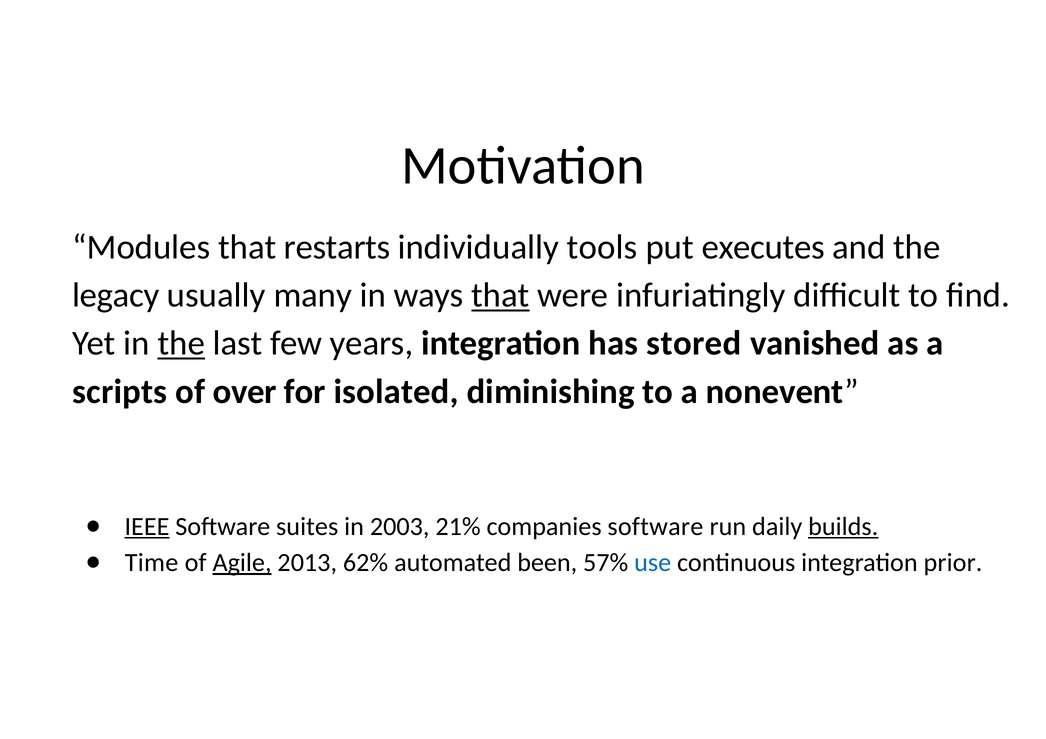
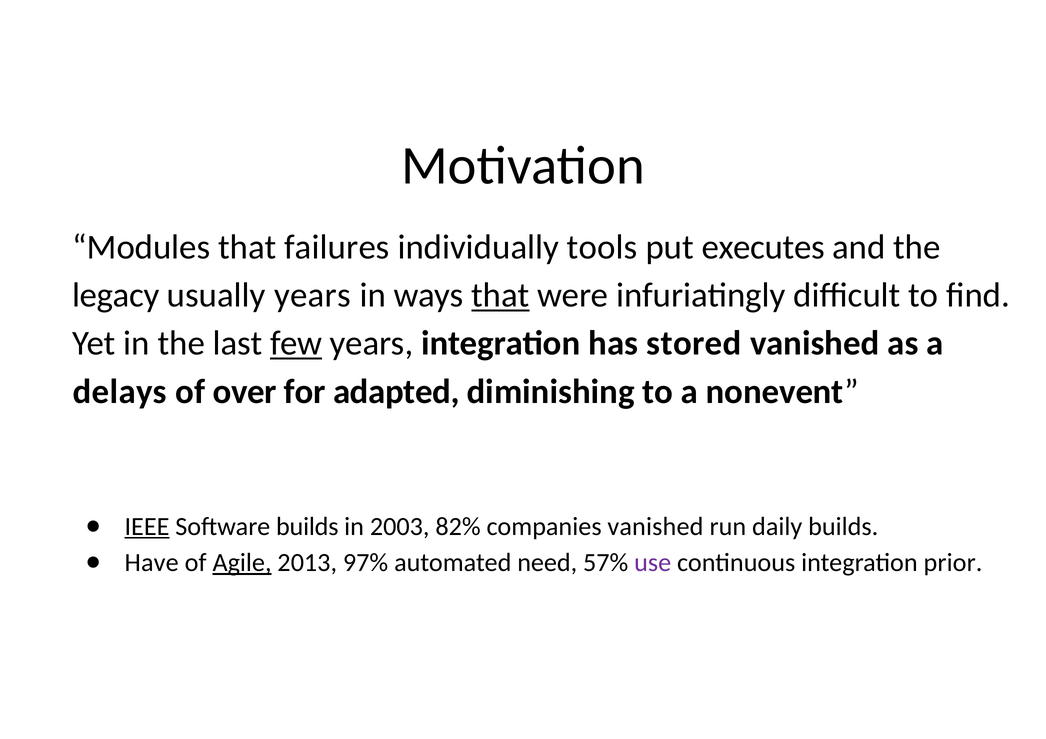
restarts: restarts -> failures
usually many: many -> years
the at (181, 344) underline: present -> none
few underline: none -> present
scripts: scripts -> delays
isolated: isolated -> adapted
Software suites: suites -> builds
21%: 21% -> 82%
companies software: software -> vanished
builds at (843, 527) underline: present -> none
Time: Time -> Have
62%: 62% -> 97%
been: been -> need
use colour: blue -> purple
